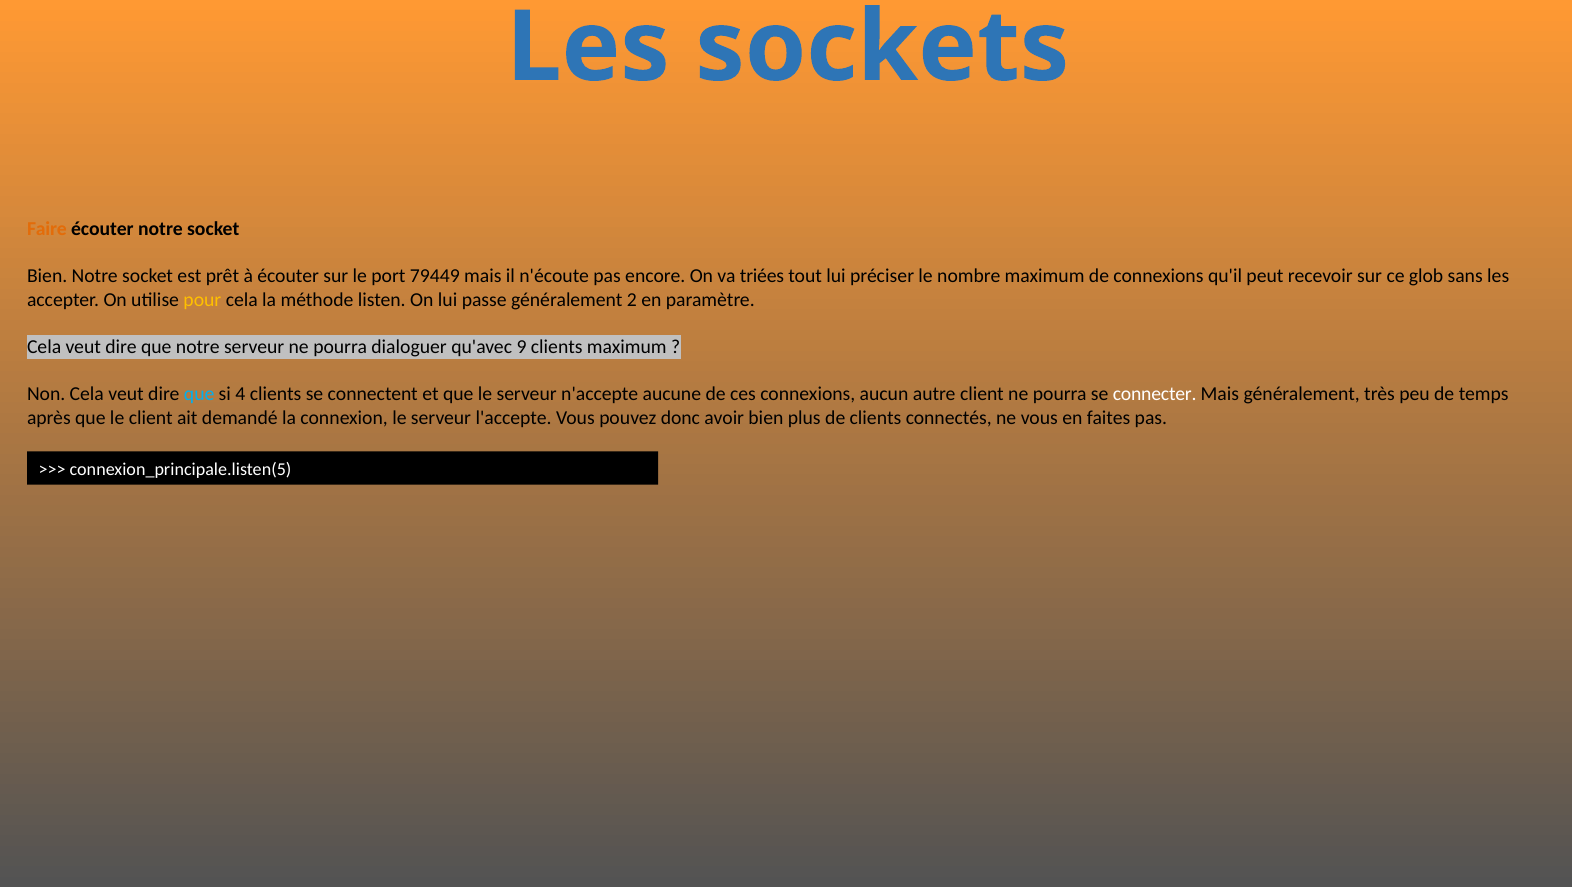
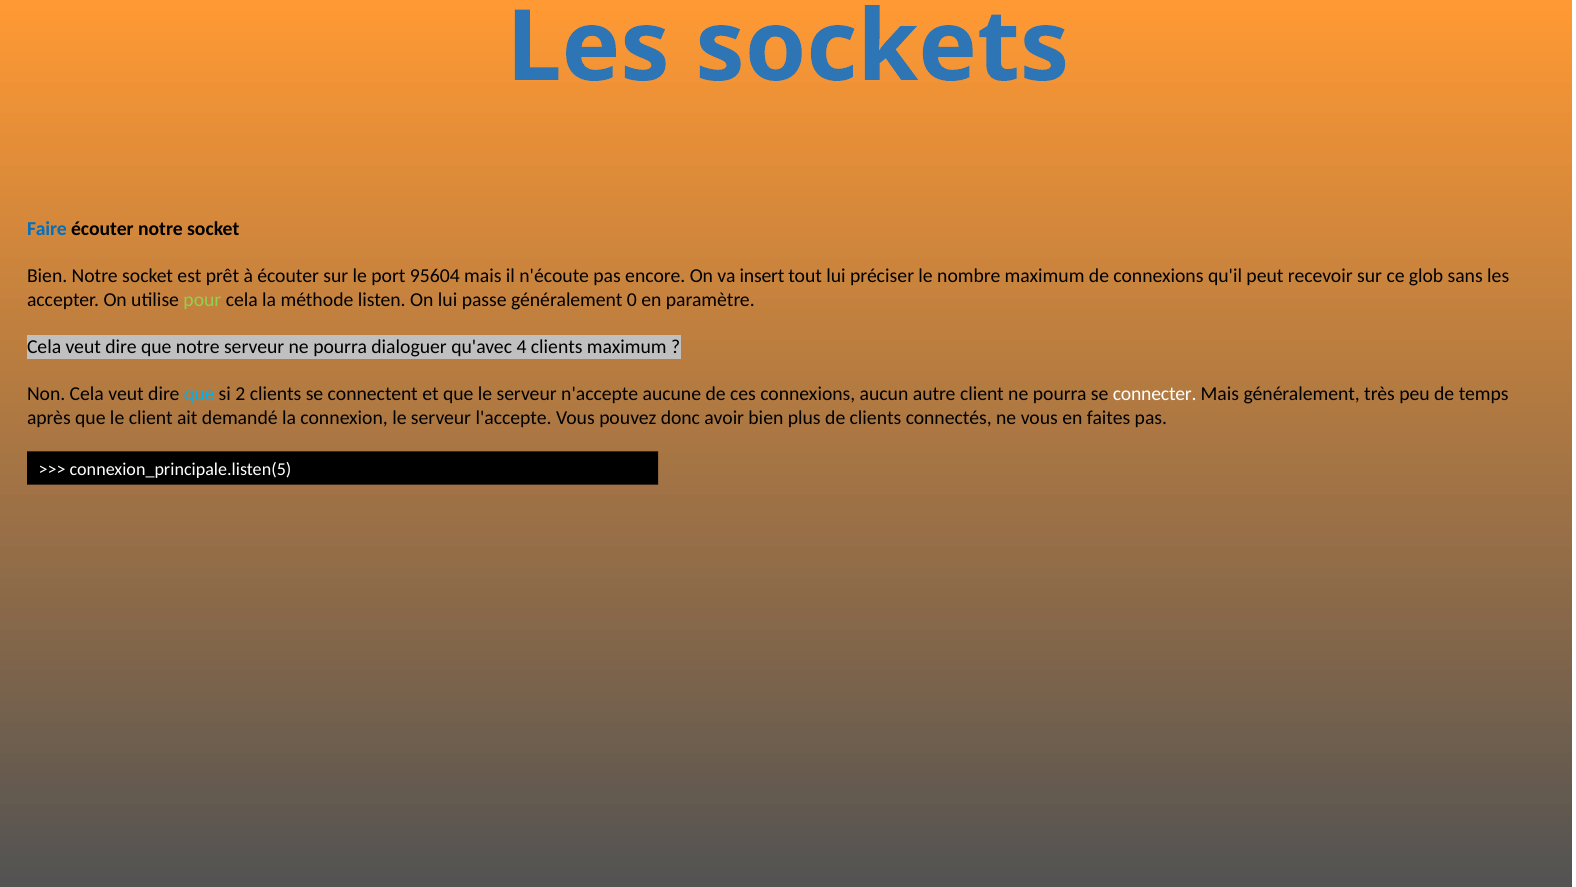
Faire colour: orange -> blue
79449: 79449 -> 95604
triées: triées -> insert
pour colour: yellow -> light green
2: 2 -> 0
9: 9 -> 4
4: 4 -> 2
